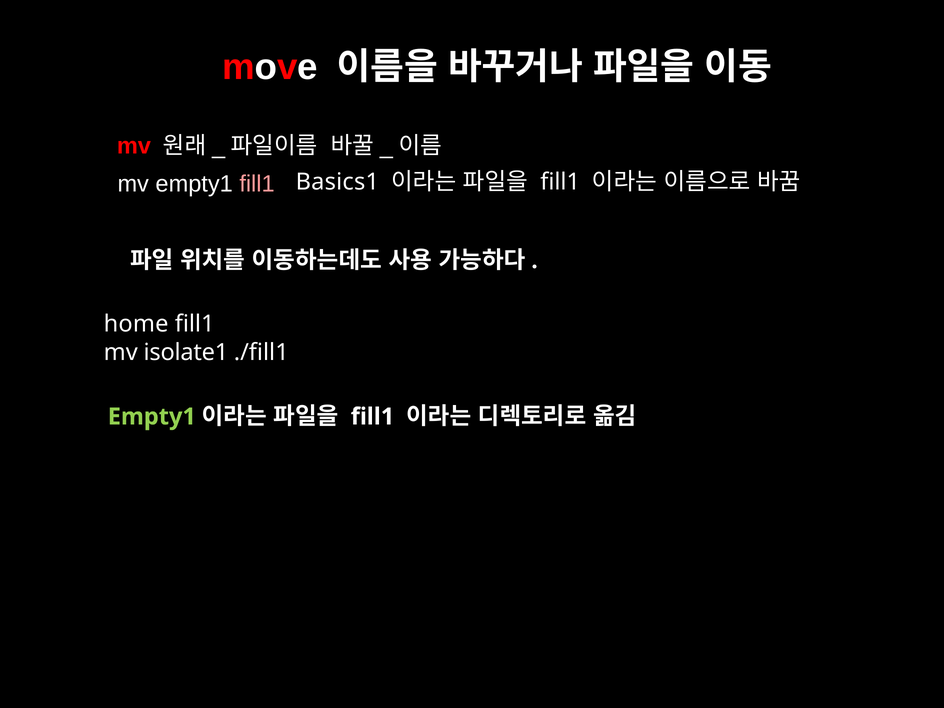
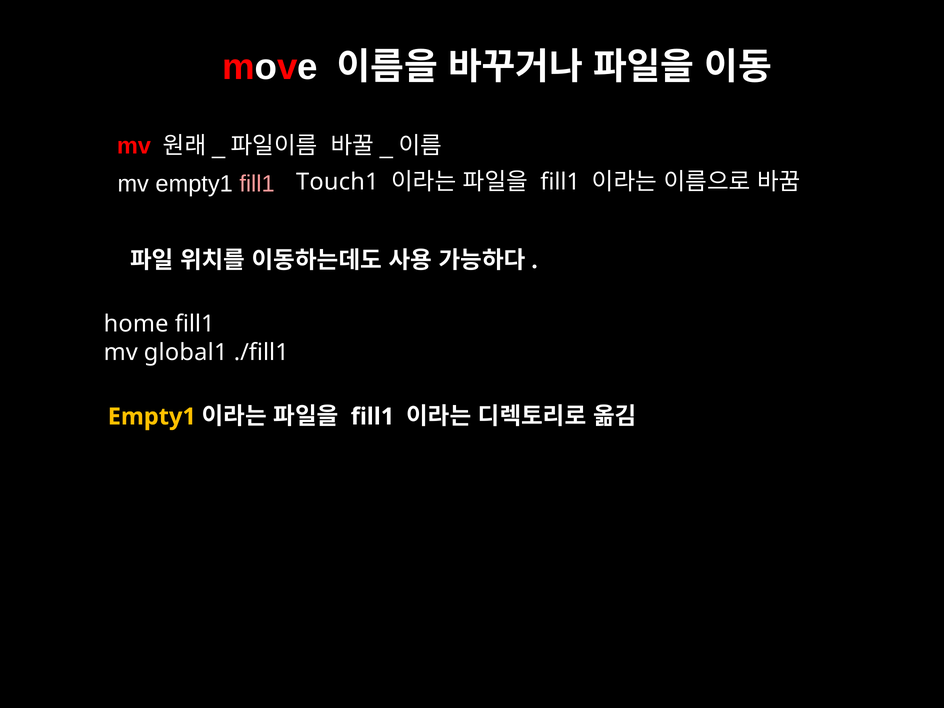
Basics1: Basics1 -> Touch1
isolate1: isolate1 -> global1
Empty1 at (152, 417) colour: light green -> yellow
